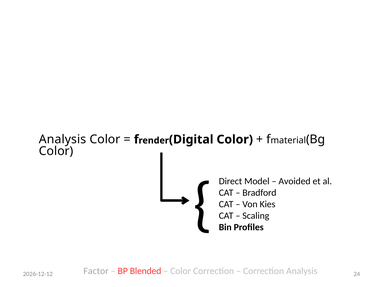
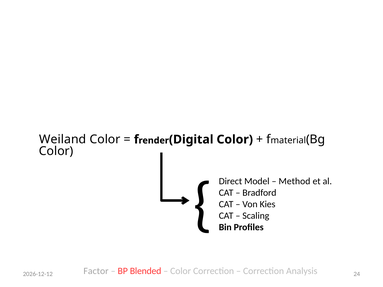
Analysis at (63, 140): Analysis -> Weiland
Avoided: Avoided -> Method
